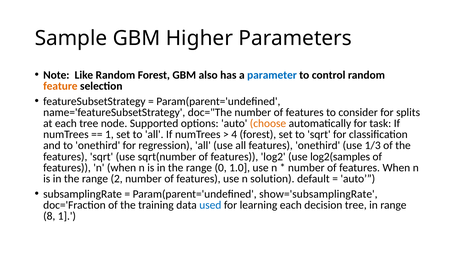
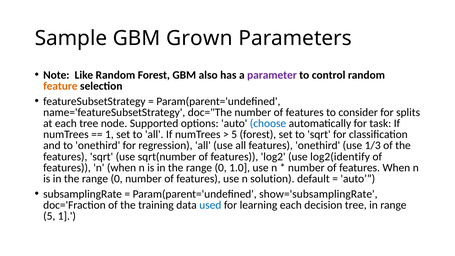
Higher: Higher -> Grown
parameter colour: blue -> purple
choose colour: orange -> blue
4 at (234, 134): 4 -> 5
log2(samples: log2(samples -> log2(identify
2 at (117, 179): 2 -> 0
8 at (49, 216): 8 -> 5
